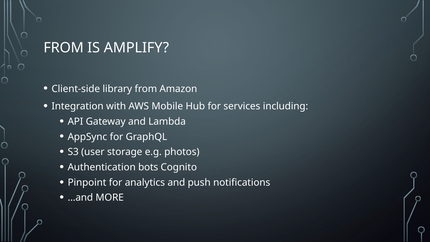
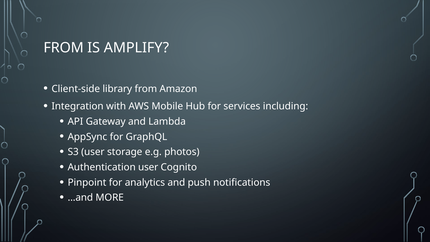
Authentication bots: bots -> user
